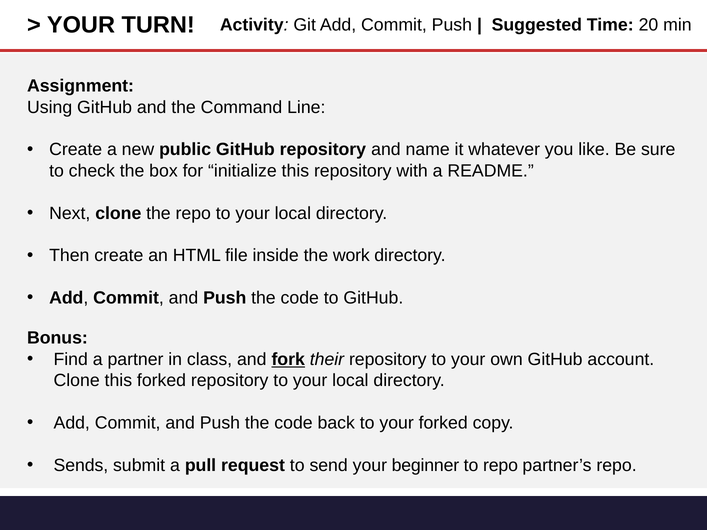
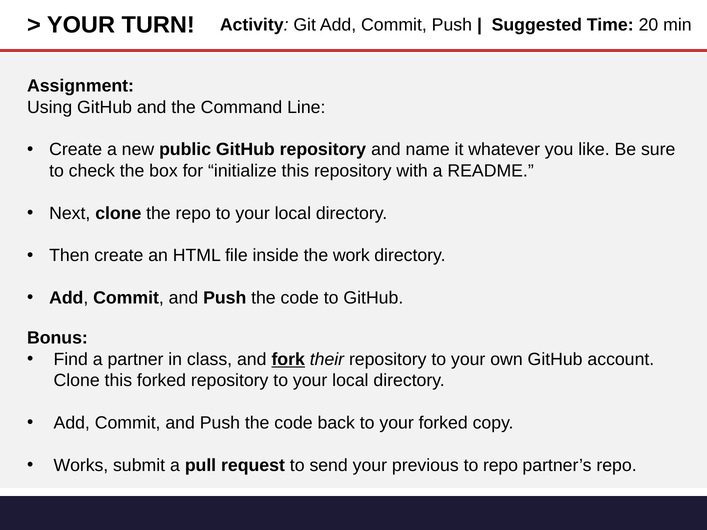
Sends: Sends -> Works
beginner: beginner -> previous
